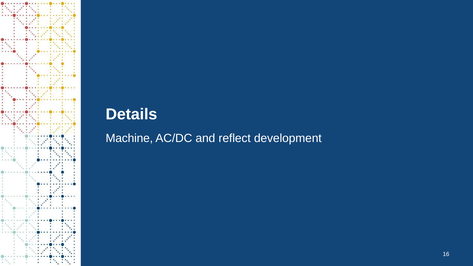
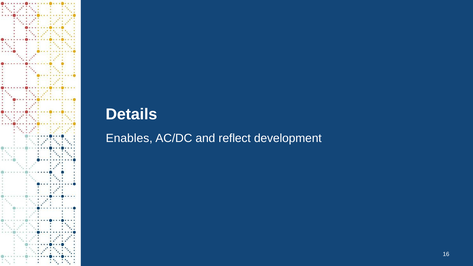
Machine: Machine -> Enables
